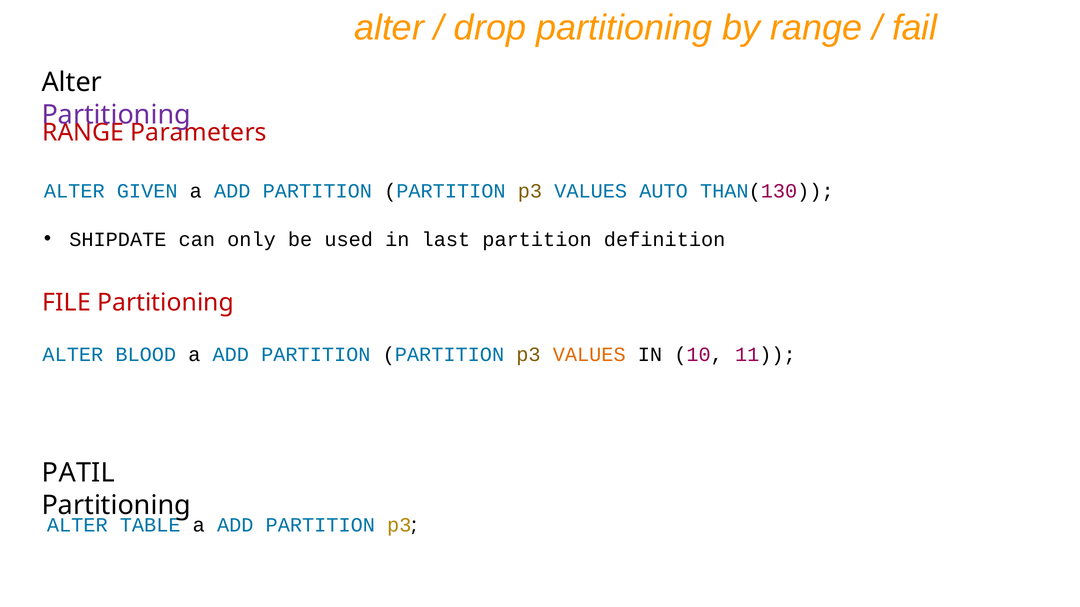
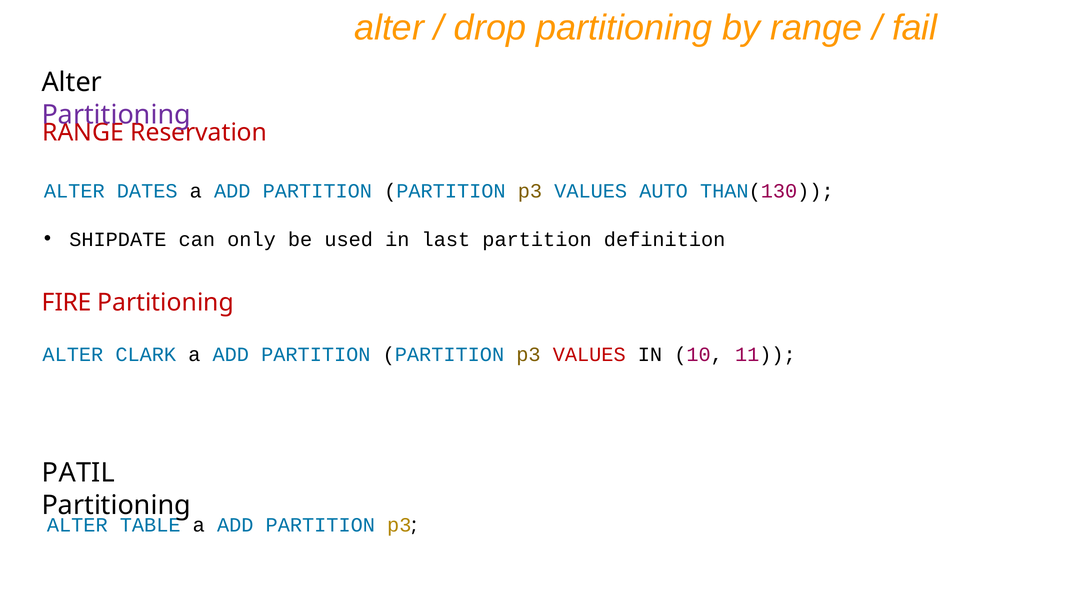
Parameters: Parameters -> Reservation
GIVEN: GIVEN -> DATES
FILE: FILE -> FIRE
BLOOD: BLOOD -> CLARK
VALUES at (589, 355) colour: orange -> red
